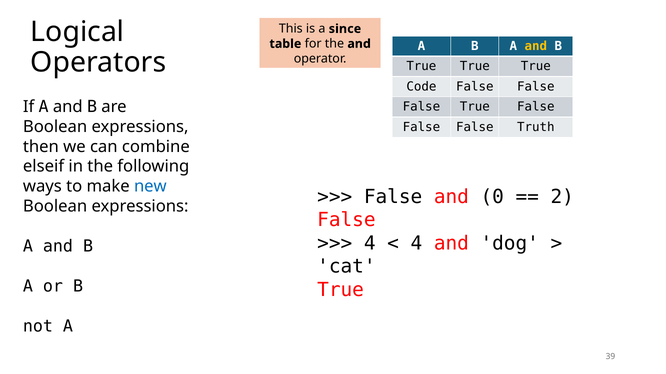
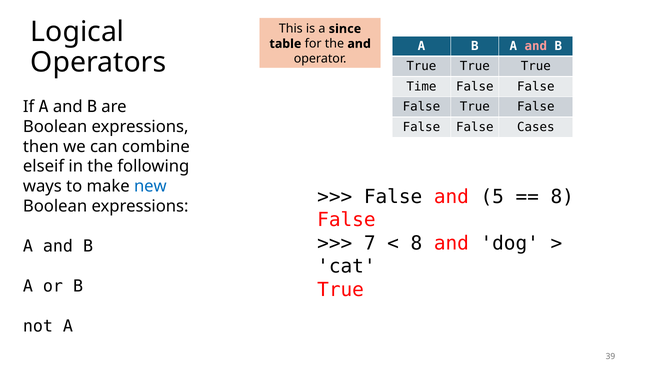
and at (536, 46) colour: yellow -> pink
Code: Code -> Time
Truth: Truth -> Cases
0: 0 -> 5
2 at (562, 197): 2 -> 8
4 at (370, 244): 4 -> 7
4 at (416, 244): 4 -> 8
